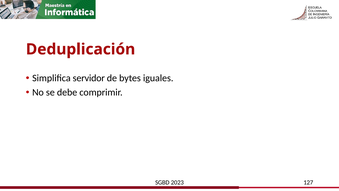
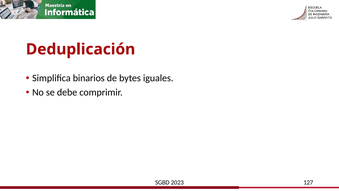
servidor: servidor -> binarios
